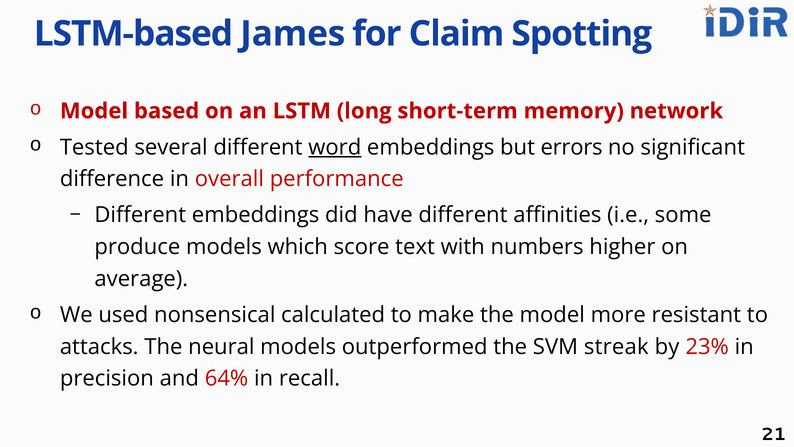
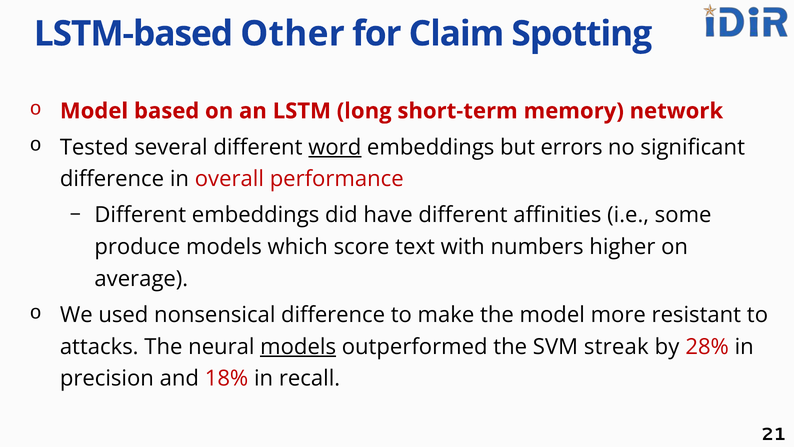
James: James -> Other
nonsensical calculated: calculated -> difference
models at (298, 346) underline: none -> present
23%: 23% -> 28%
64%: 64% -> 18%
